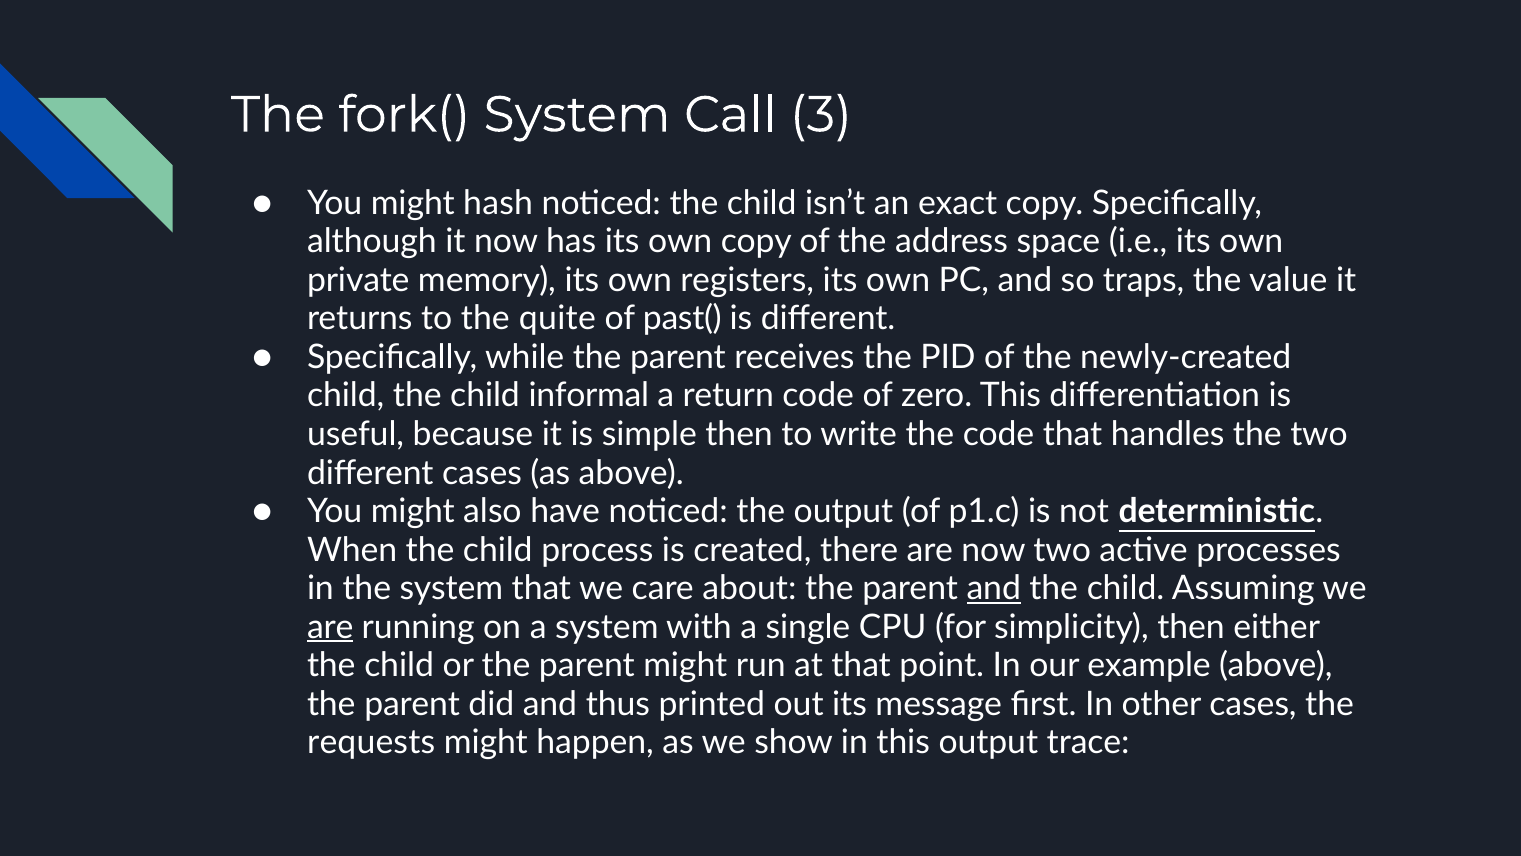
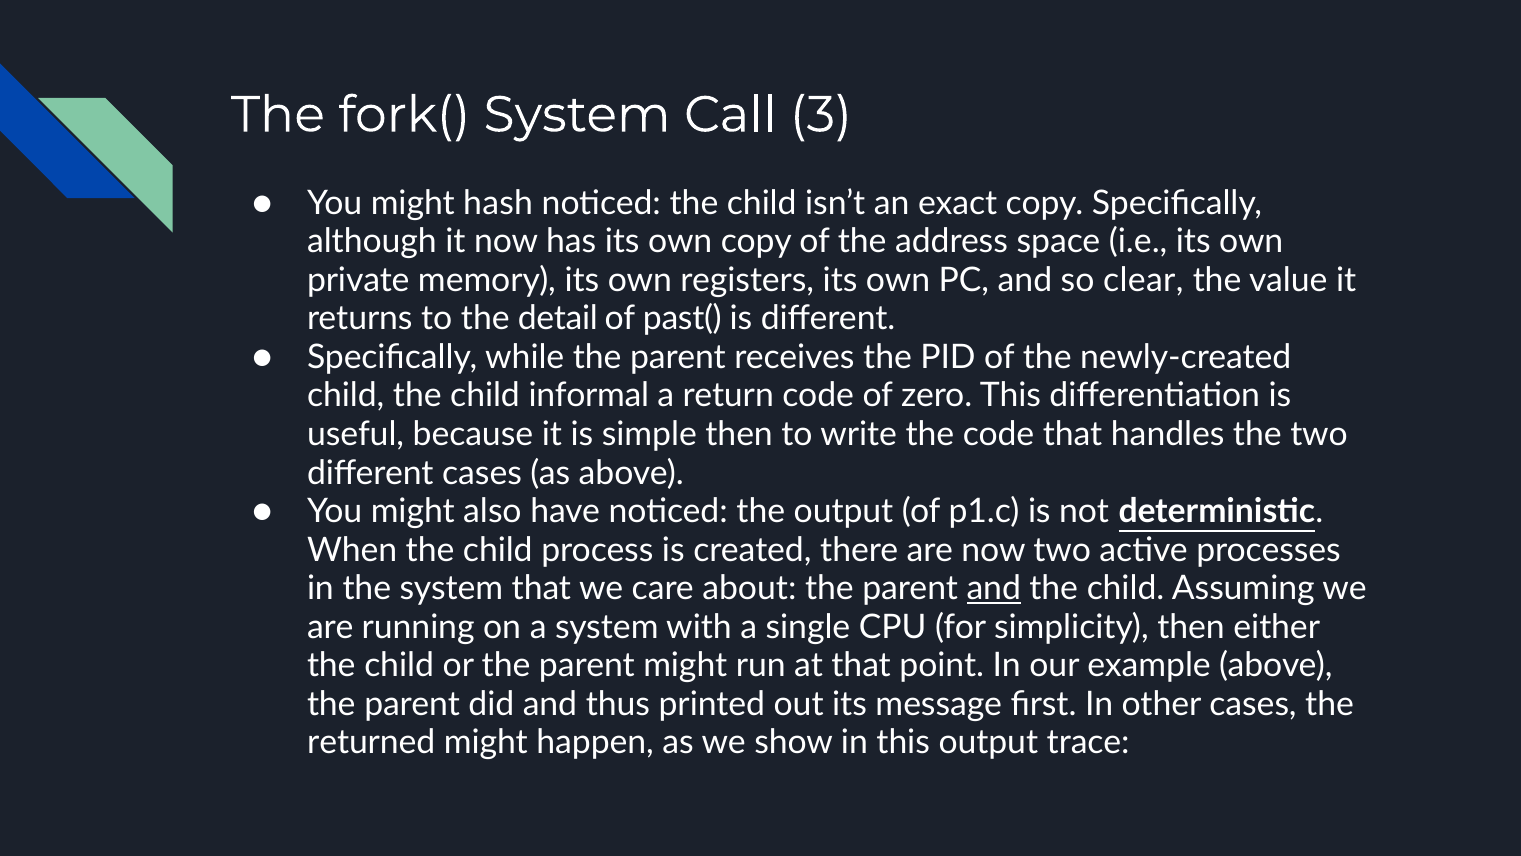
traps: traps -> clear
quite: quite -> detail
are at (330, 627) underline: present -> none
requests: requests -> returned
